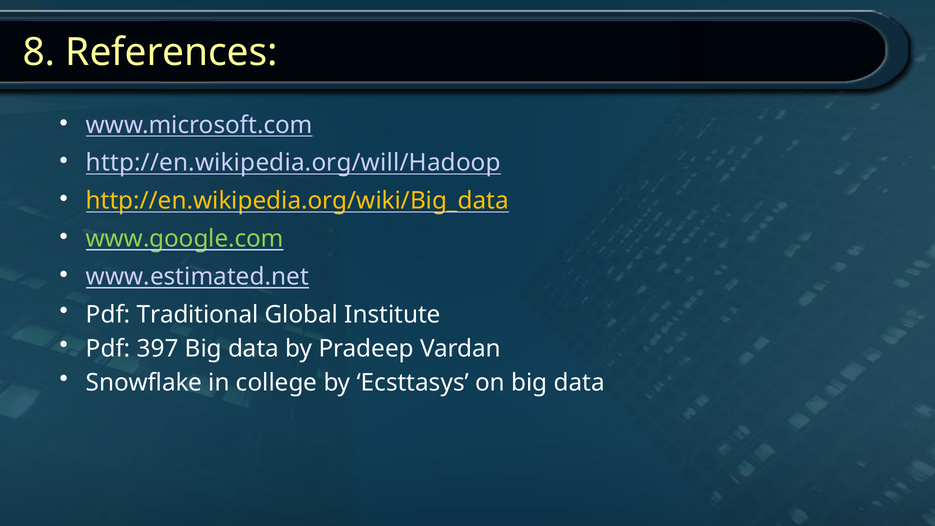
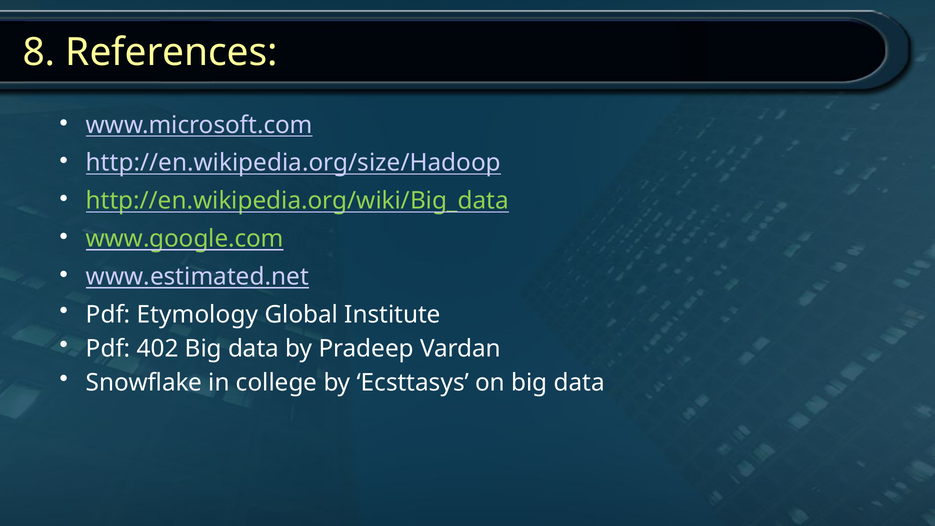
http://en.wikipedia.org/will/Hadoop: http://en.wikipedia.org/will/Hadoop -> http://en.wikipedia.org/size/Hadoop
http://en.wikipedia.org/wiki/Big_data colour: yellow -> light green
Traditional: Traditional -> Etymology
397: 397 -> 402
